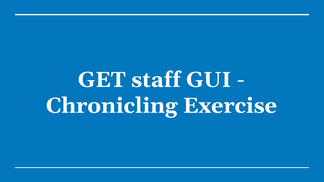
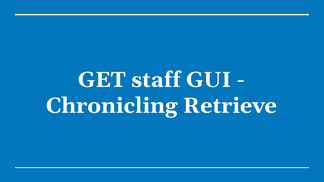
Exercise: Exercise -> Retrieve
